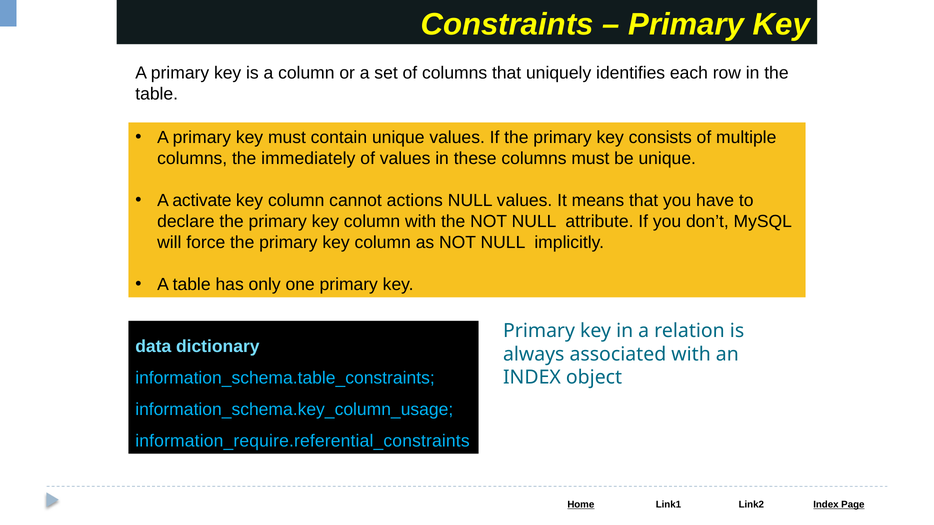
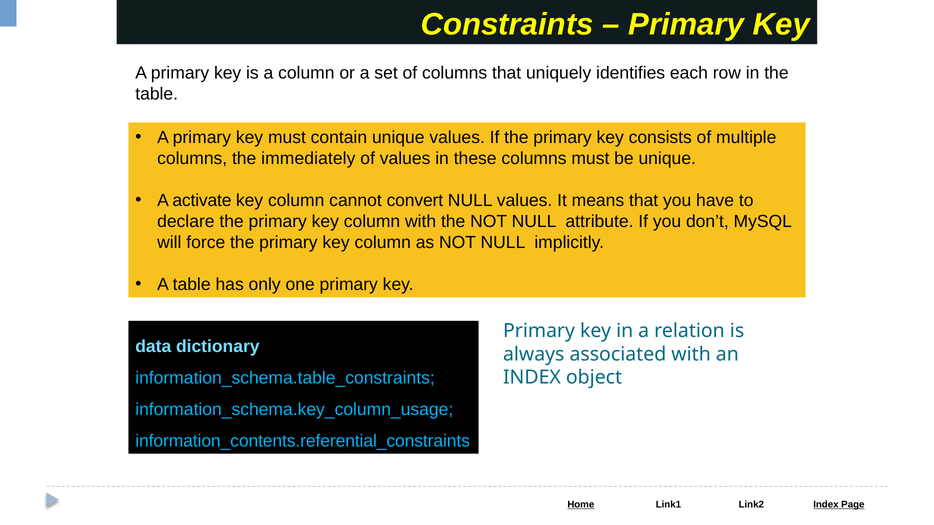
actions: actions -> convert
information_require.referential_constraints: information_require.referential_constraints -> information_contents.referential_constraints
